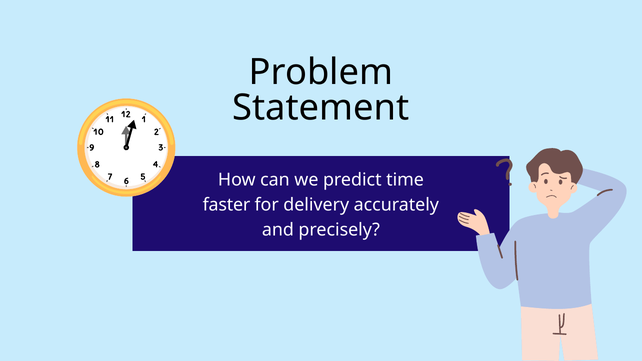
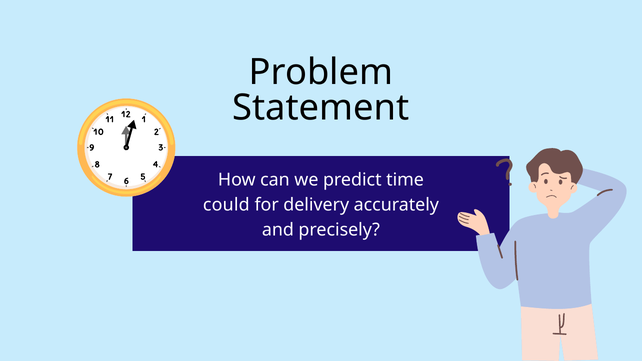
faster: faster -> could
